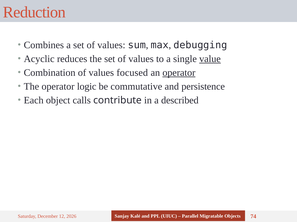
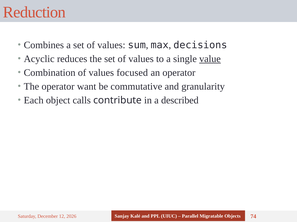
debugging: debugging -> decisions
operator at (179, 73) underline: present -> none
logic: logic -> want
persistence: persistence -> granularity
